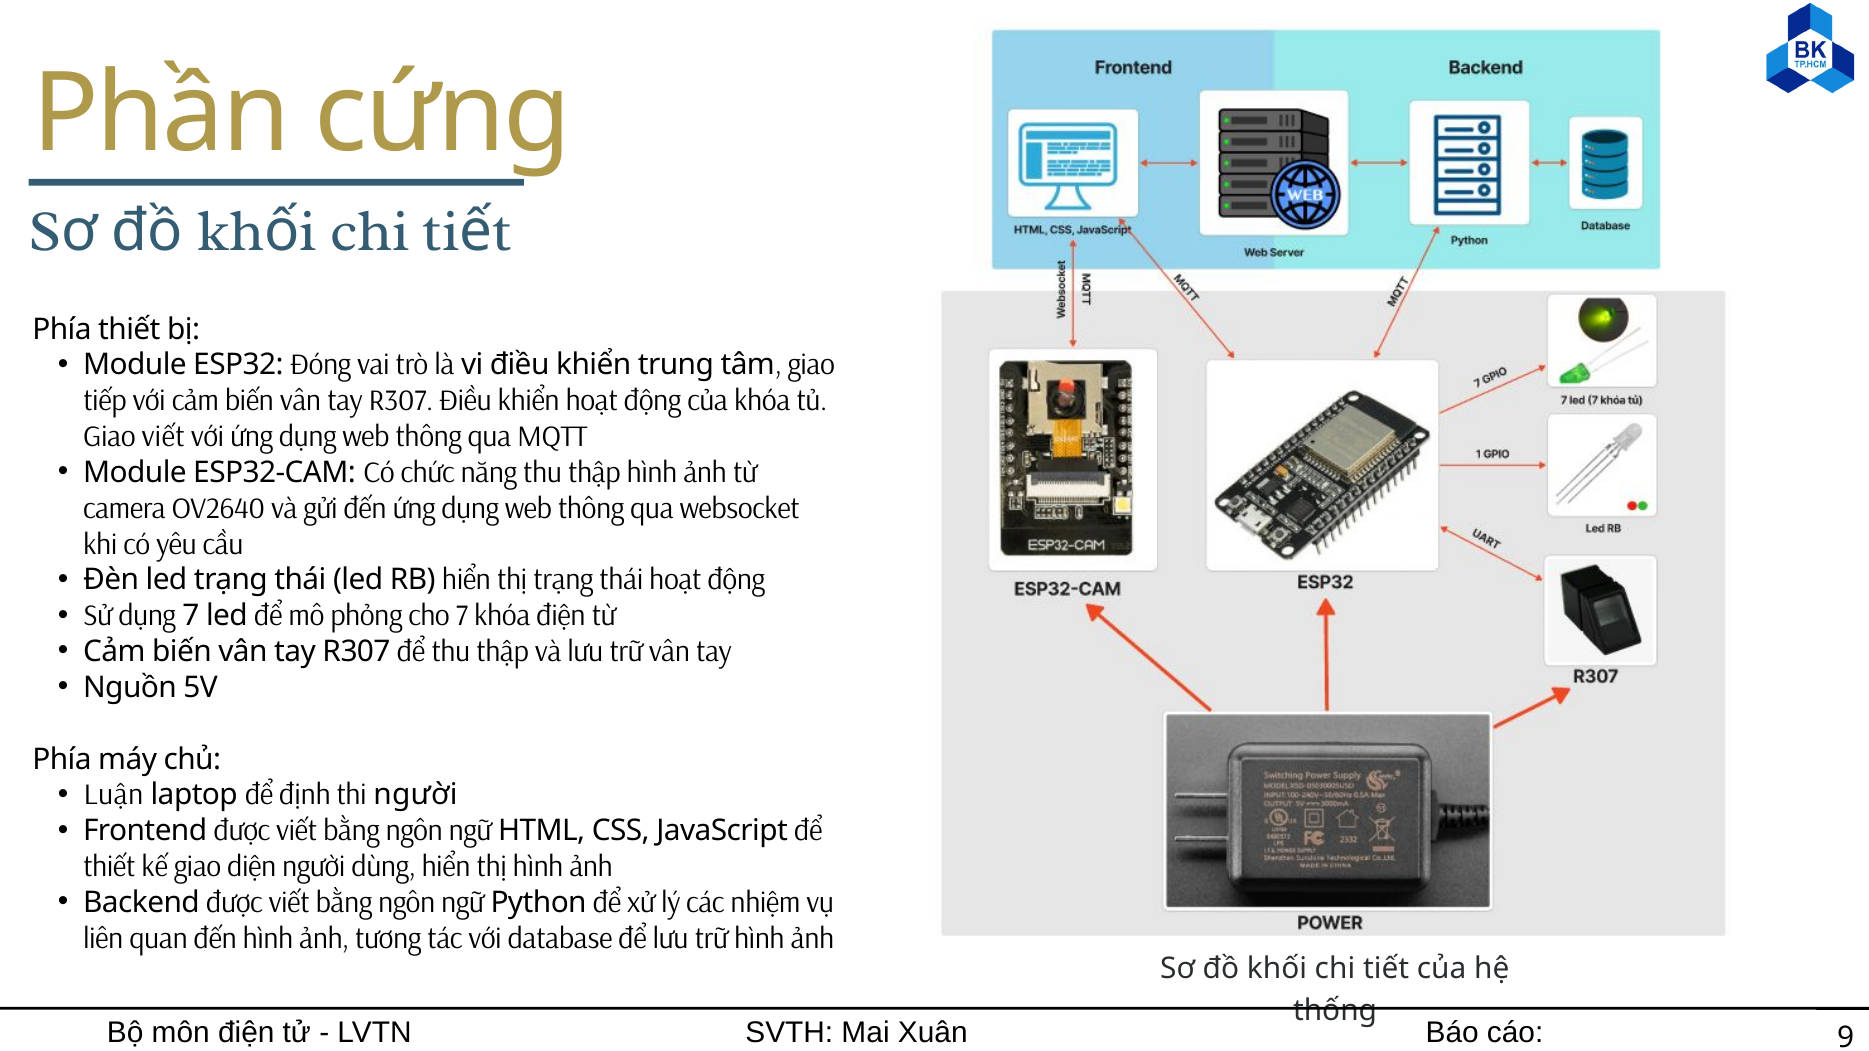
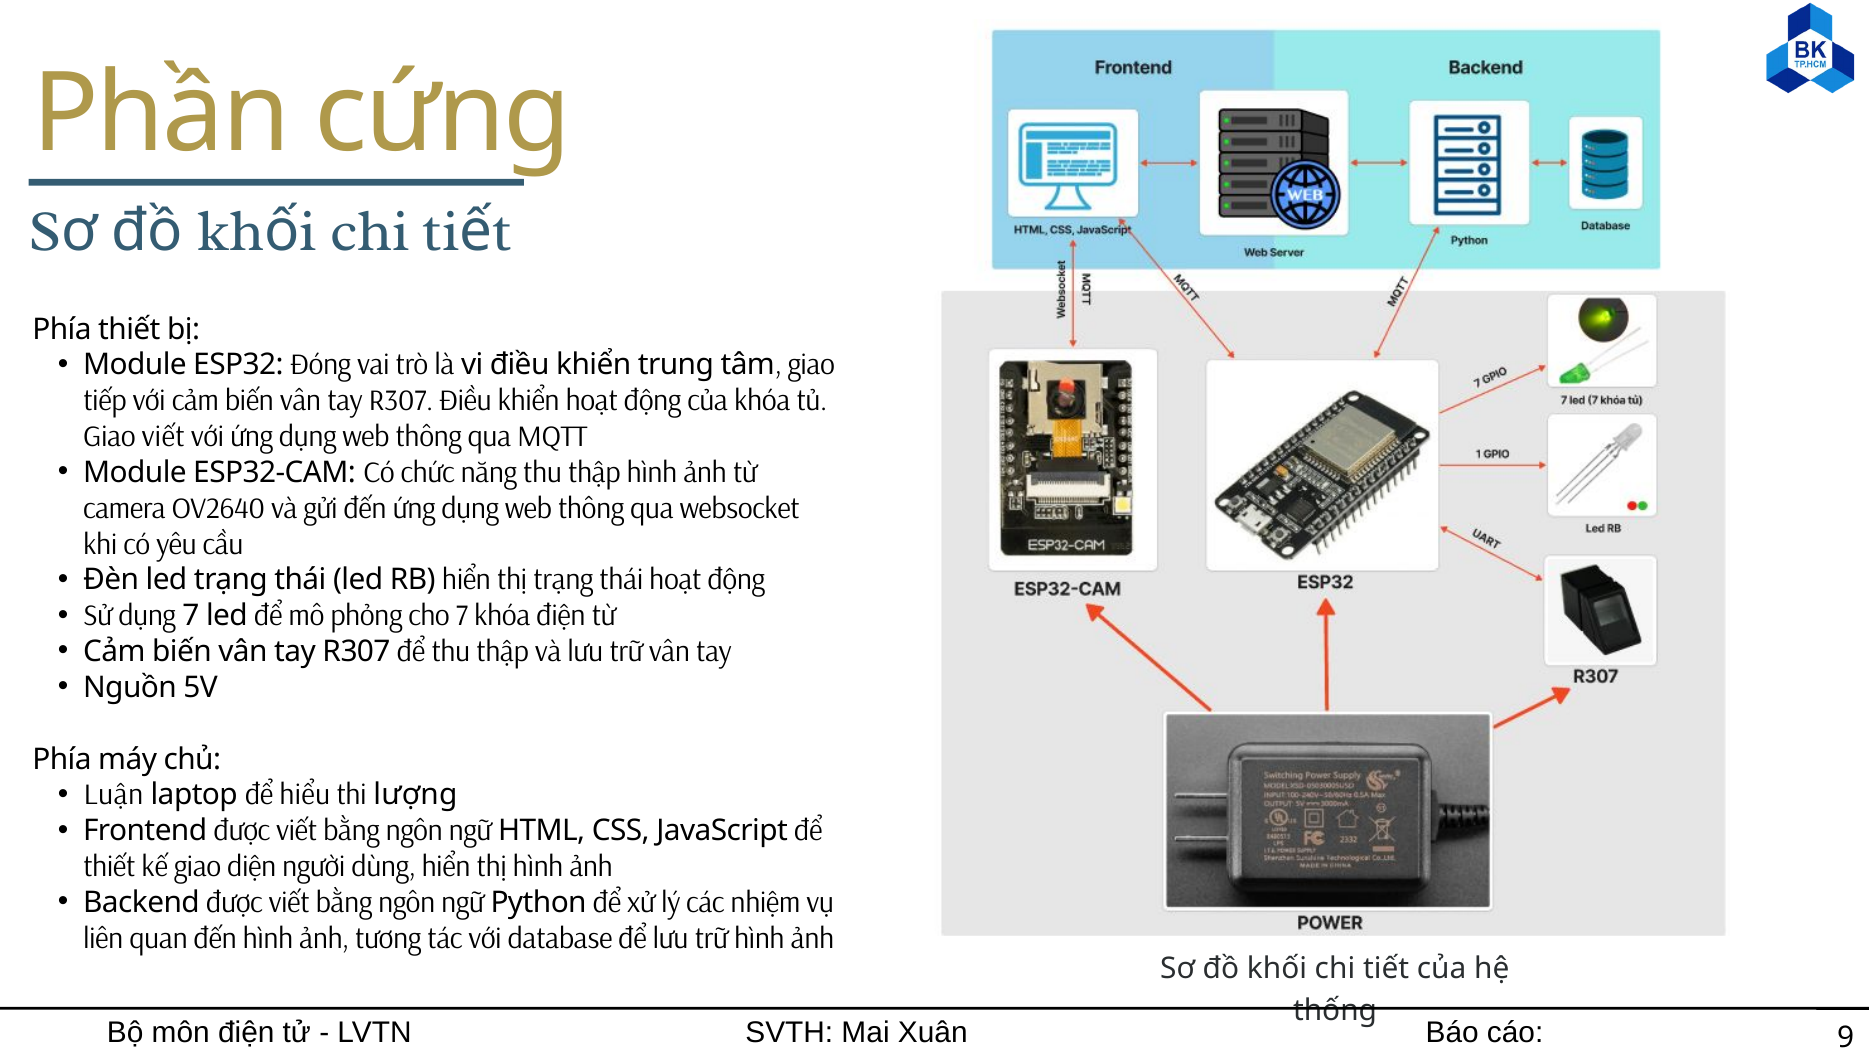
định: định -> hiểu
thi người: người -> lượng
